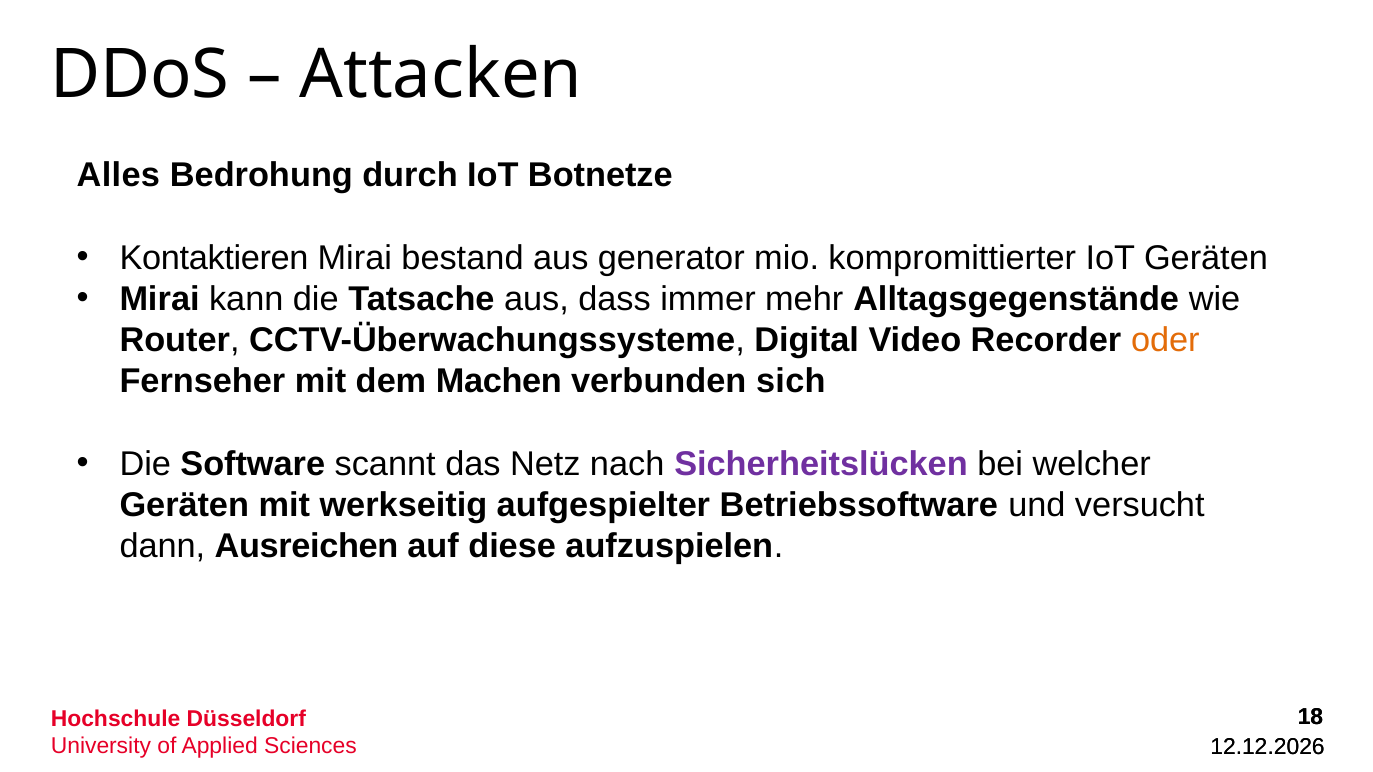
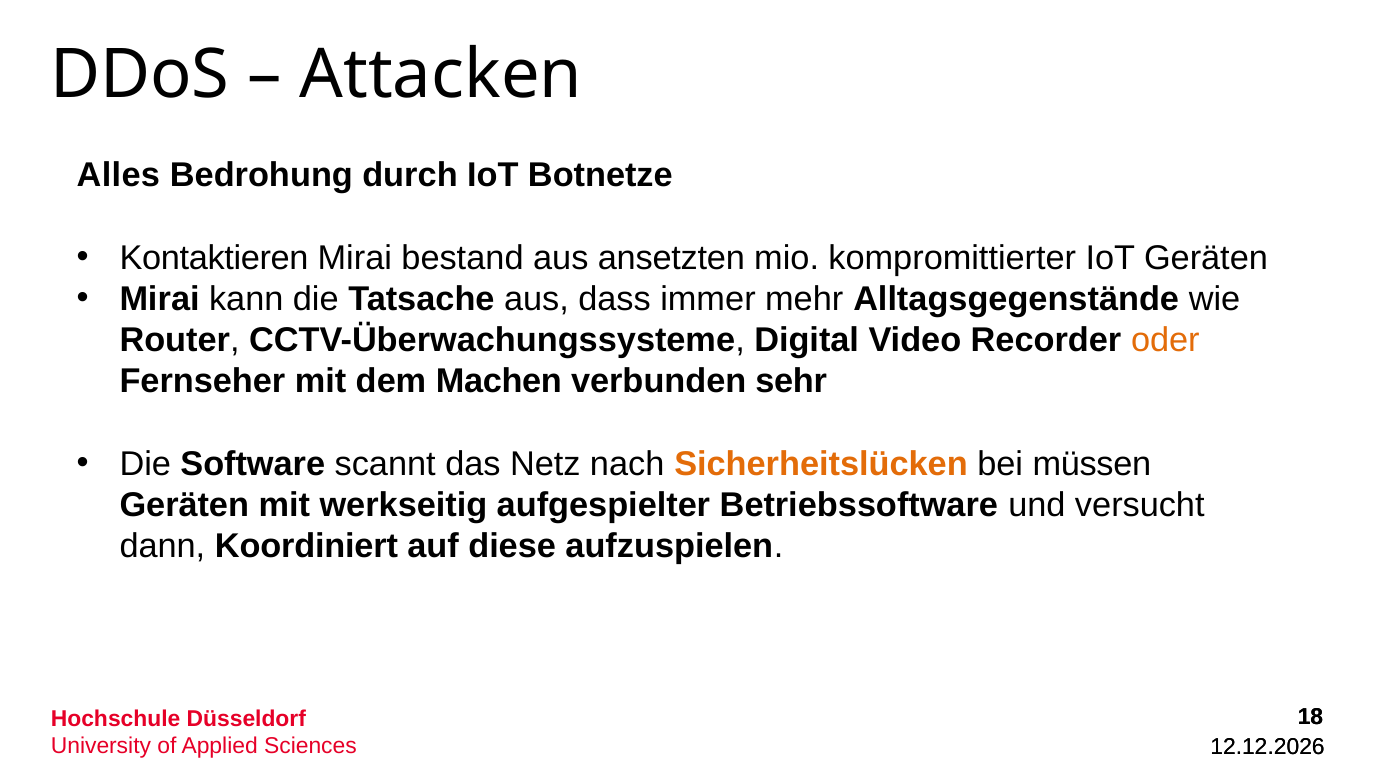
generator: generator -> ansetzten
sich: sich -> sehr
Sicherheitslücken colour: purple -> orange
welcher: welcher -> müssen
Ausreichen: Ausreichen -> Koordiniert
